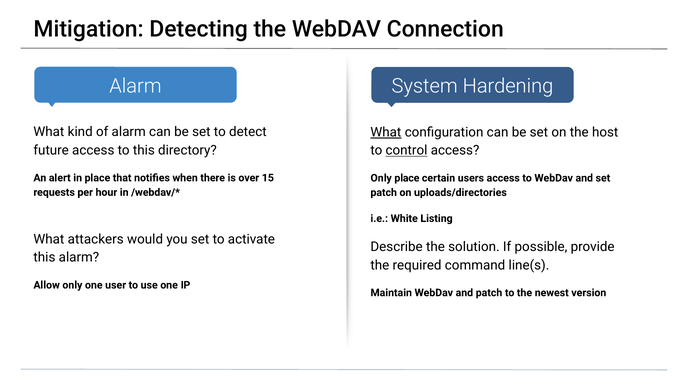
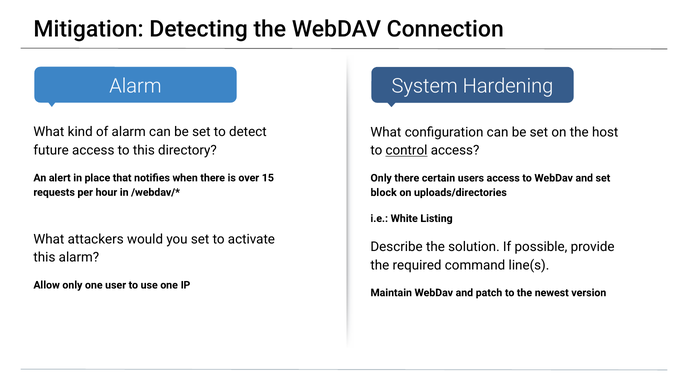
What at (386, 132) underline: present -> none
Only place: place -> there
patch at (384, 193): patch -> block
